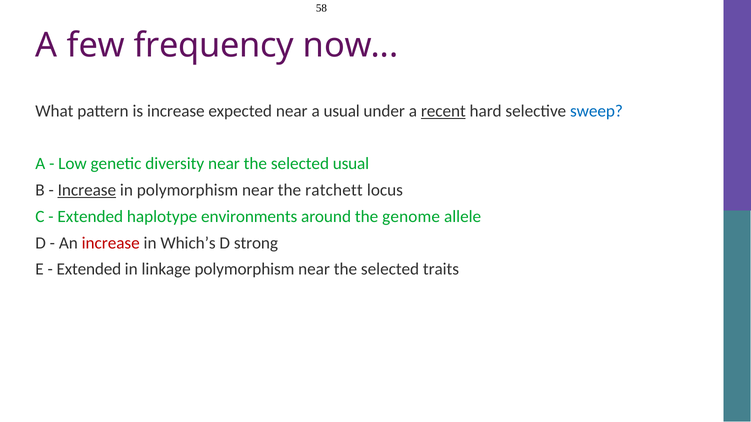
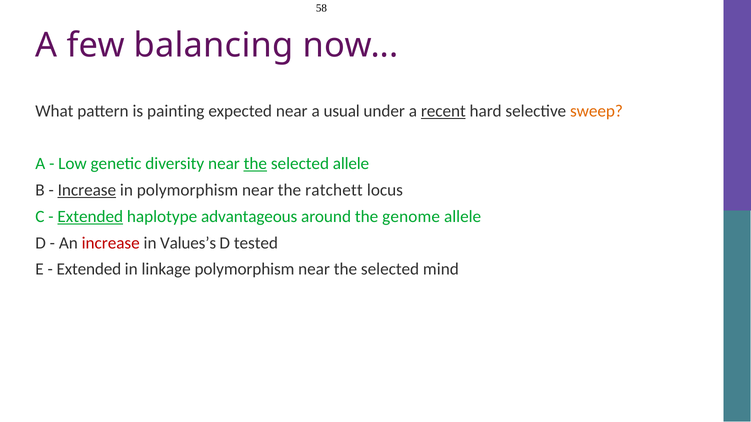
frequency: frequency -> balancing
is increase: increase -> painting
sweep colour: blue -> orange
the at (255, 164) underline: none -> present
selected usual: usual -> allele
Extended at (90, 217) underline: none -> present
environments: environments -> advantageous
Which’s: Which’s -> Values’s
strong: strong -> tested
traits: traits -> mind
